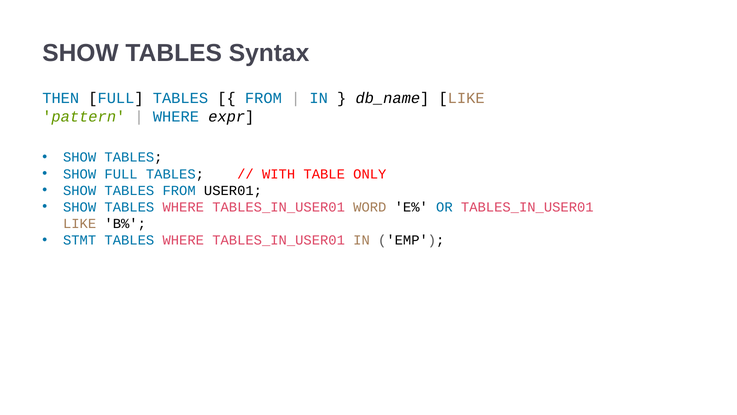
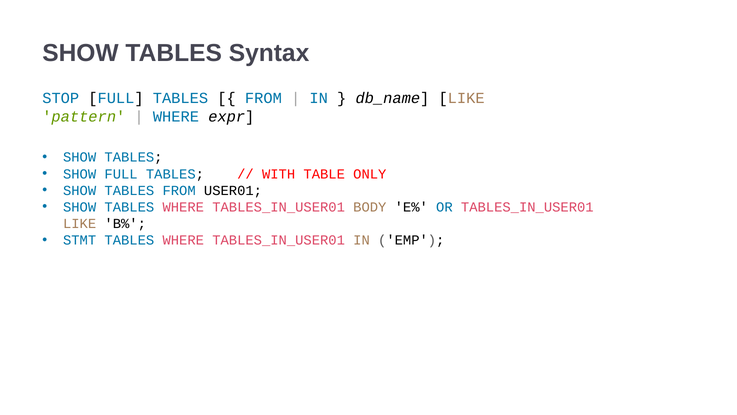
THEN: THEN -> STOP
WORD: WORD -> BODY
